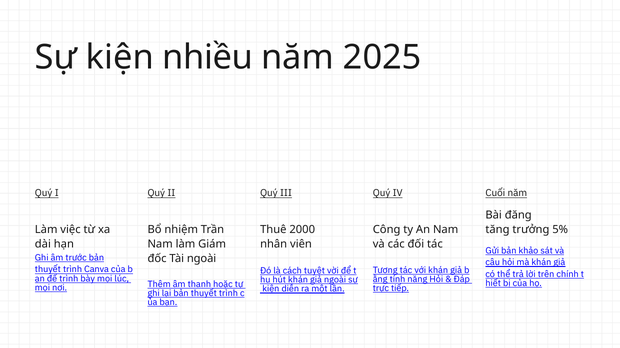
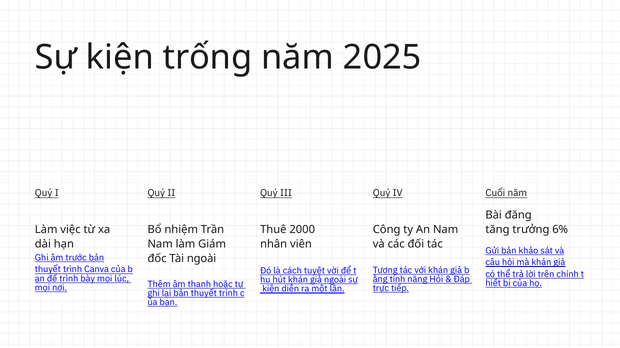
nhiều: nhiều -> trống
5%: 5% -> 6%
